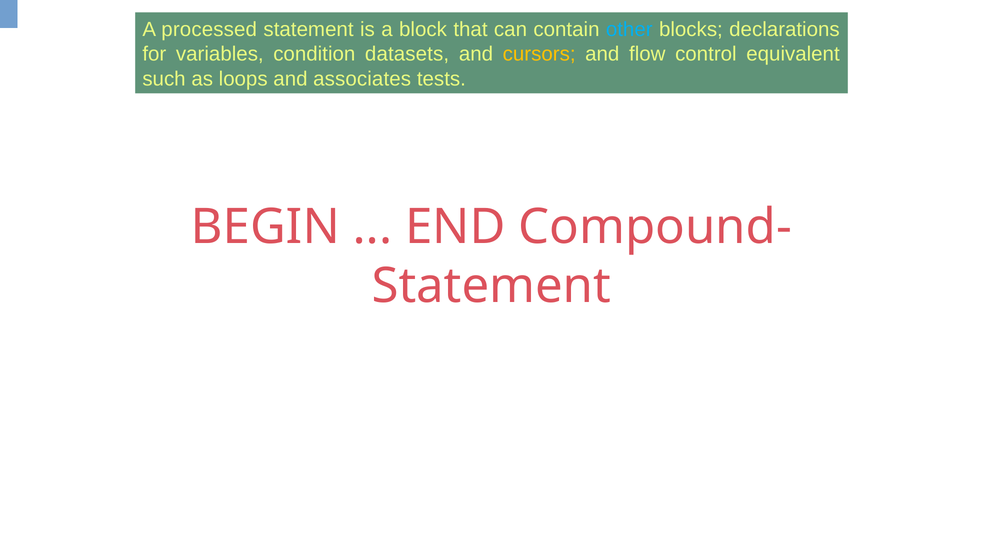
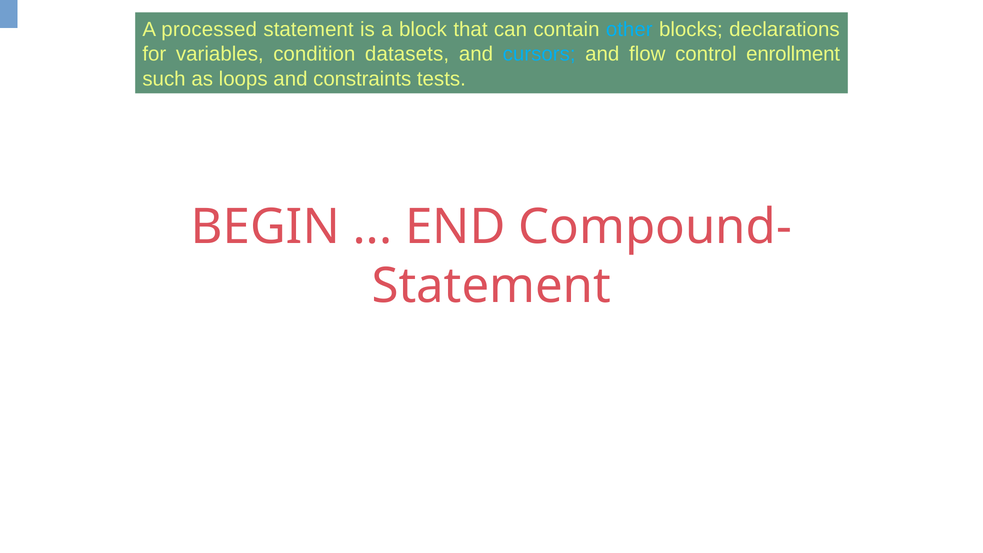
cursors colour: yellow -> light blue
equivalent: equivalent -> enrollment
associates: associates -> constraints
